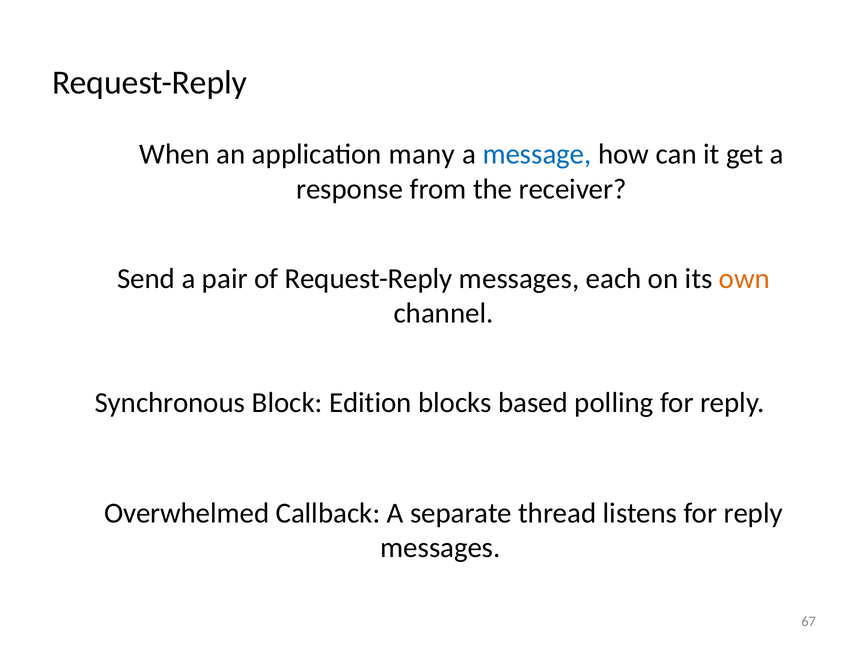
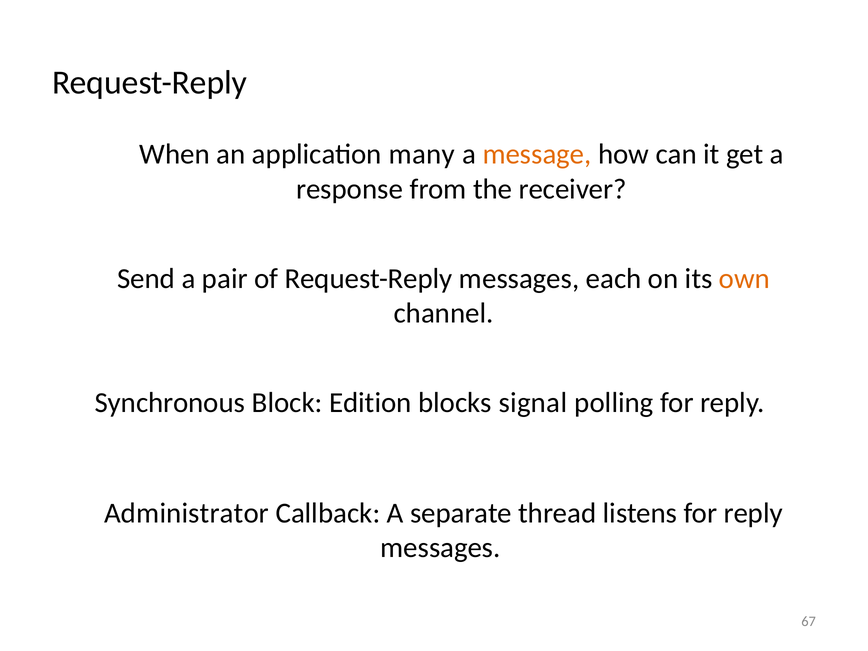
message colour: blue -> orange
based: based -> signal
Overwhelmed: Overwhelmed -> Administrator
